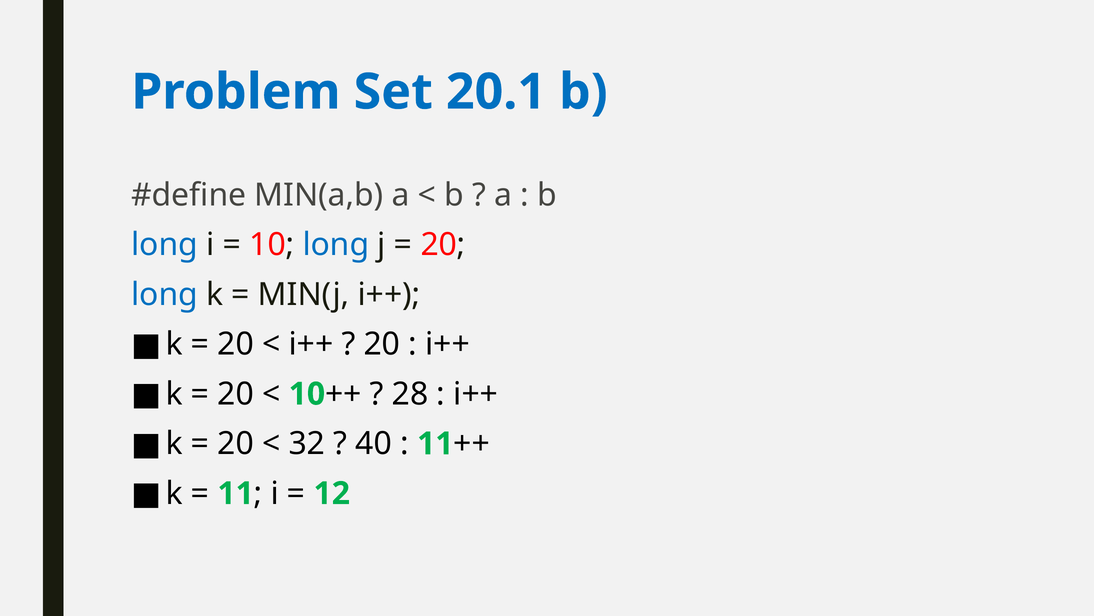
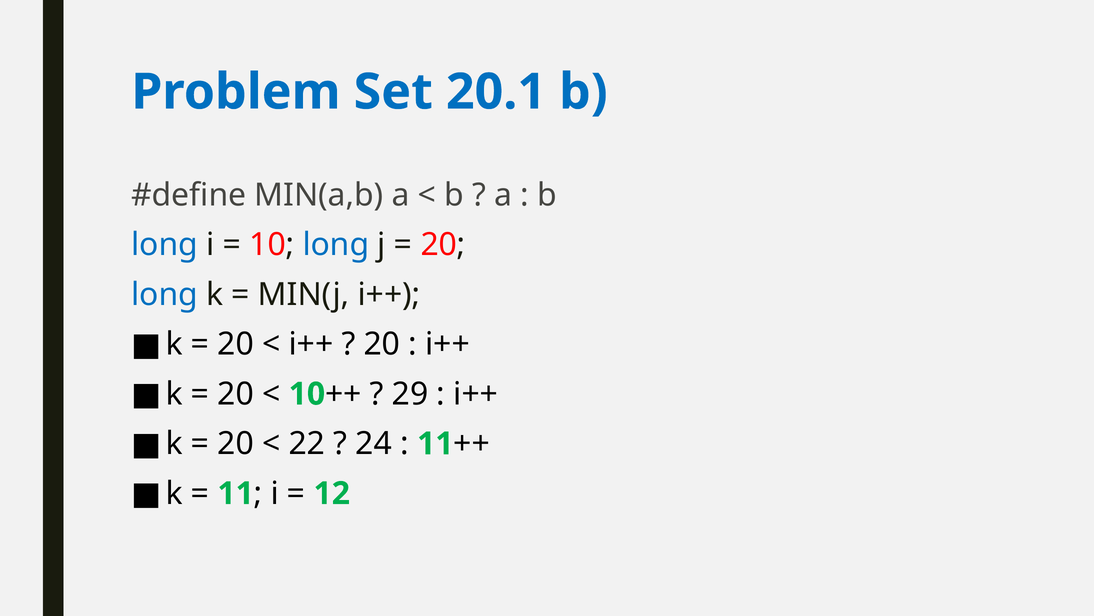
28: 28 -> 29
32: 32 -> 22
40: 40 -> 24
